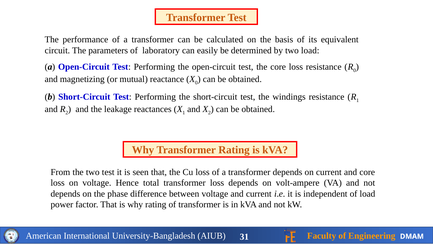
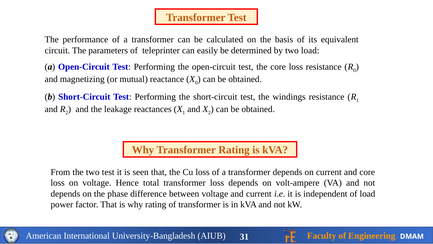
laboratory: laboratory -> teleprinter
